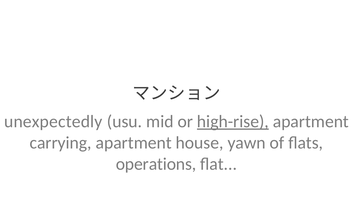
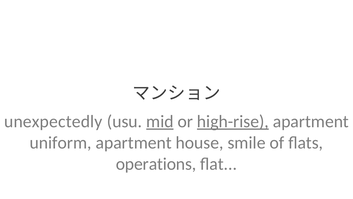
mid underline: none -> present
carrying: carrying -> uniform
yawn: yawn -> smile
